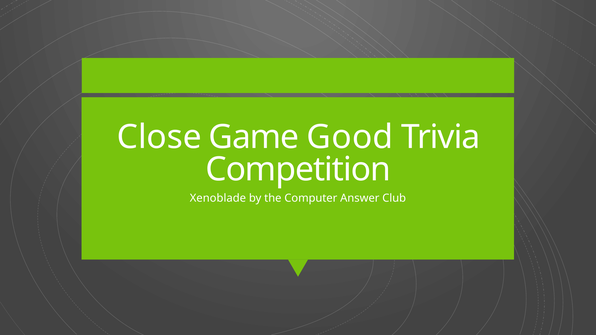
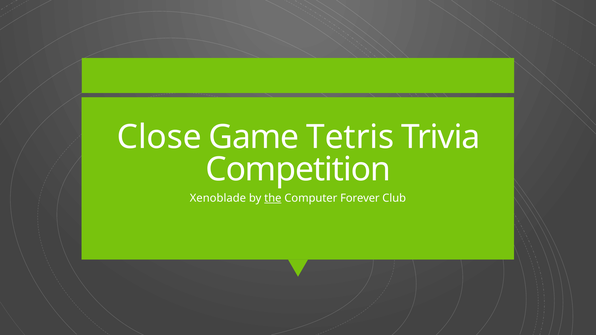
Good: Good -> Tetris
the underline: none -> present
Answer: Answer -> Forever
